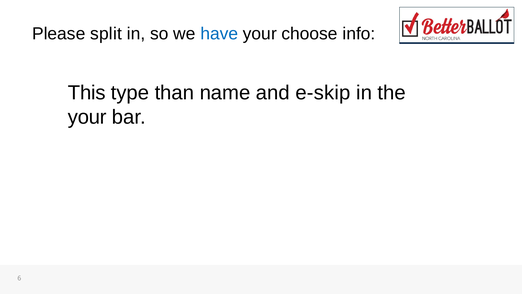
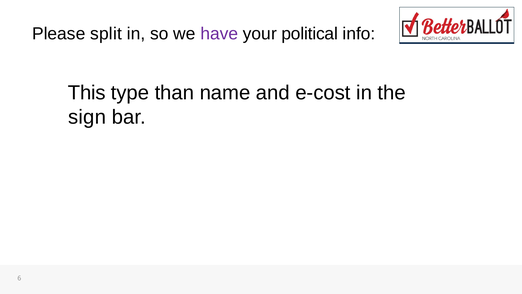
have colour: blue -> purple
choose: choose -> political
e-skip: e-skip -> e-cost
your at (87, 117): your -> sign
